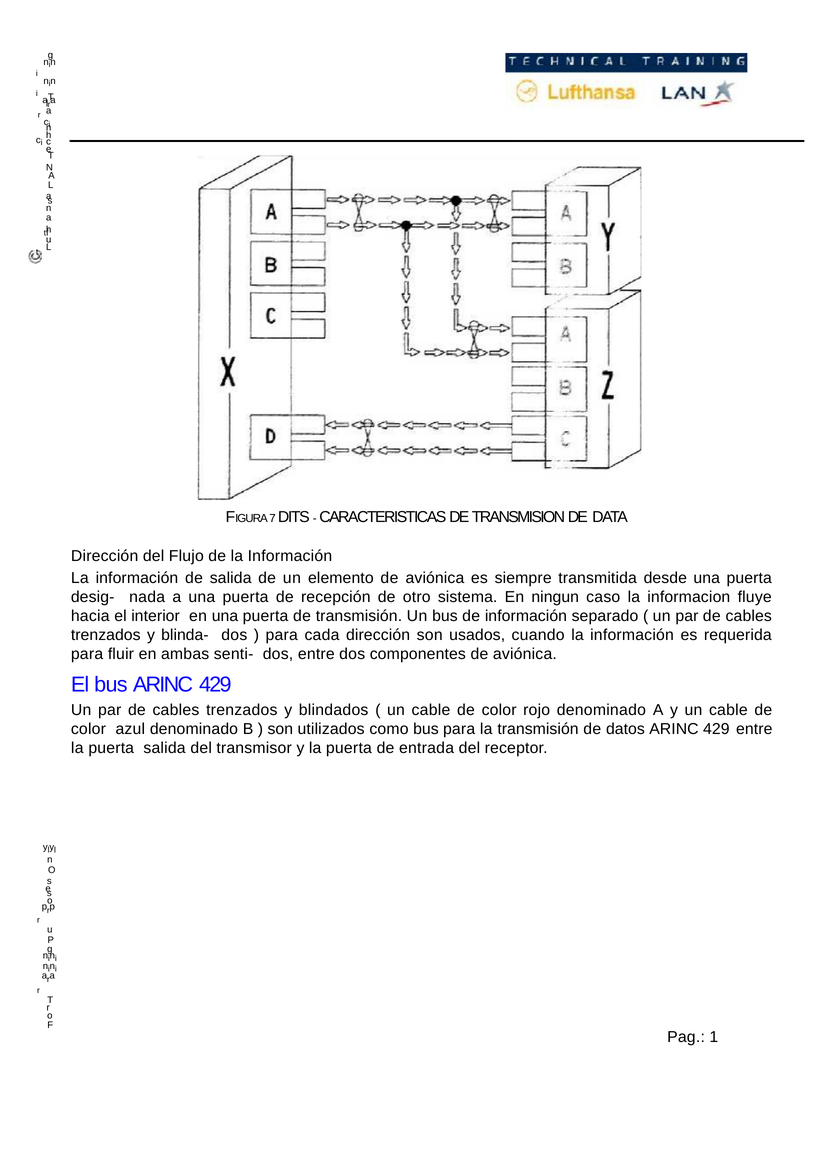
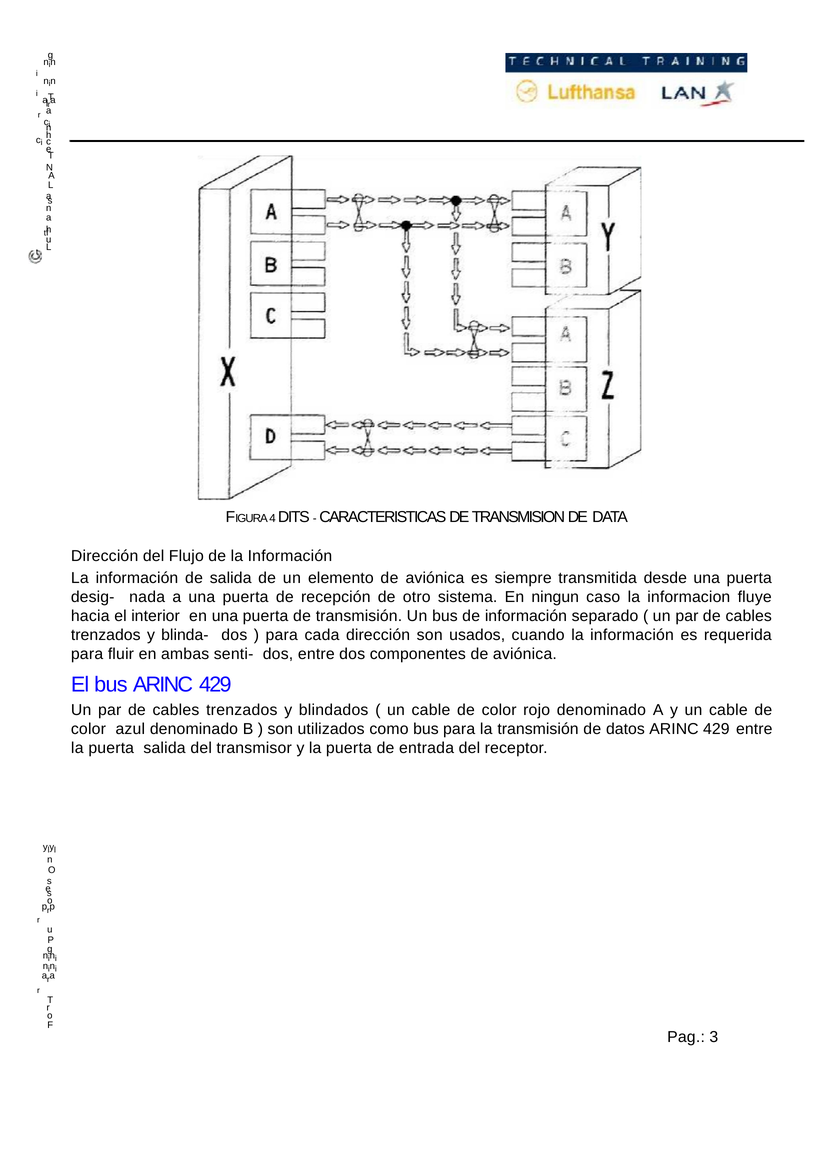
7: 7 -> 4
1: 1 -> 3
